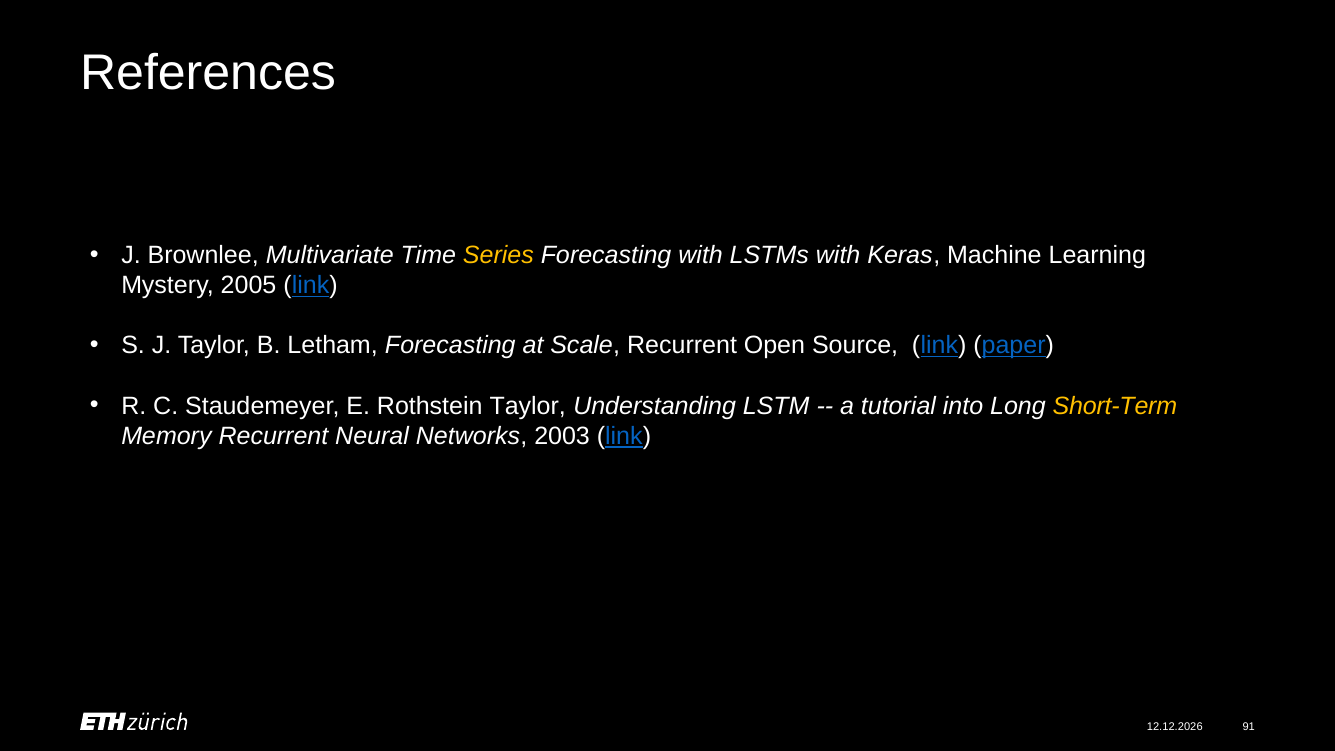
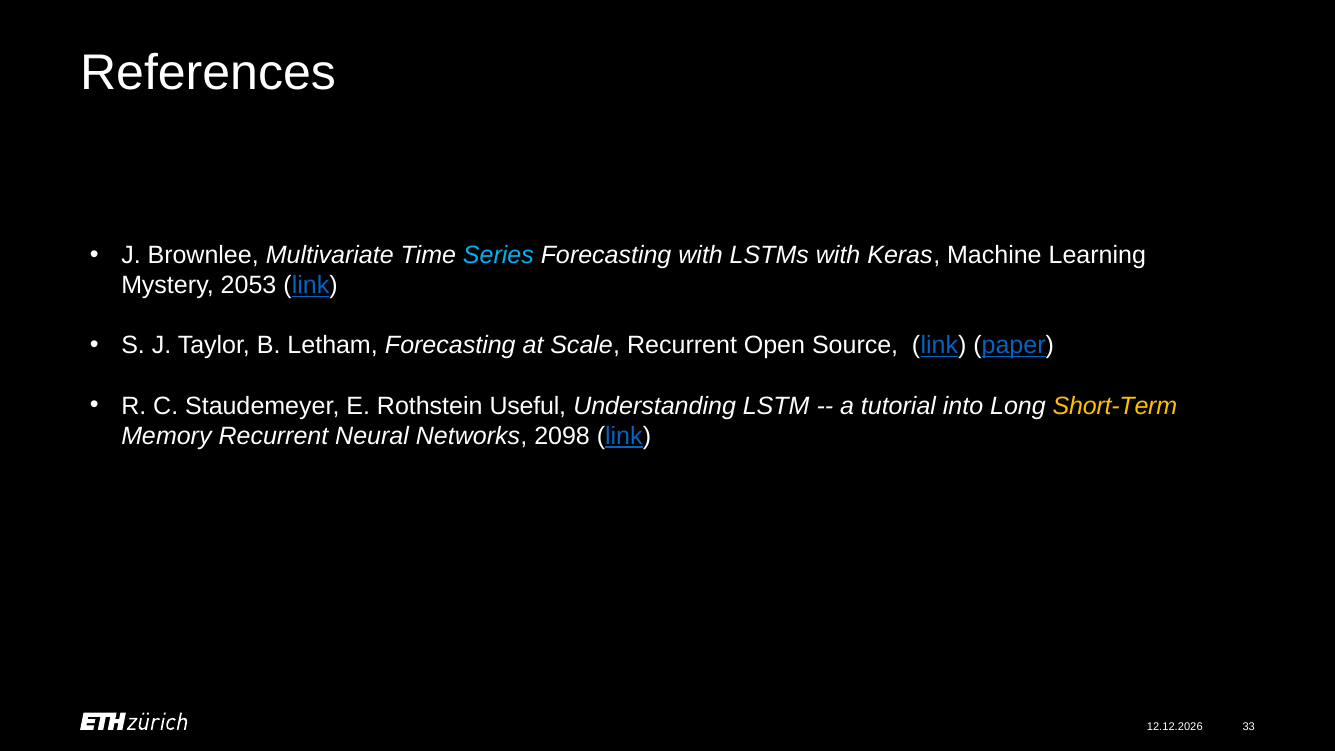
Series colour: yellow -> light blue
2005: 2005 -> 2053
Rothstein Taylor: Taylor -> Useful
2003: 2003 -> 2098
91: 91 -> 33
